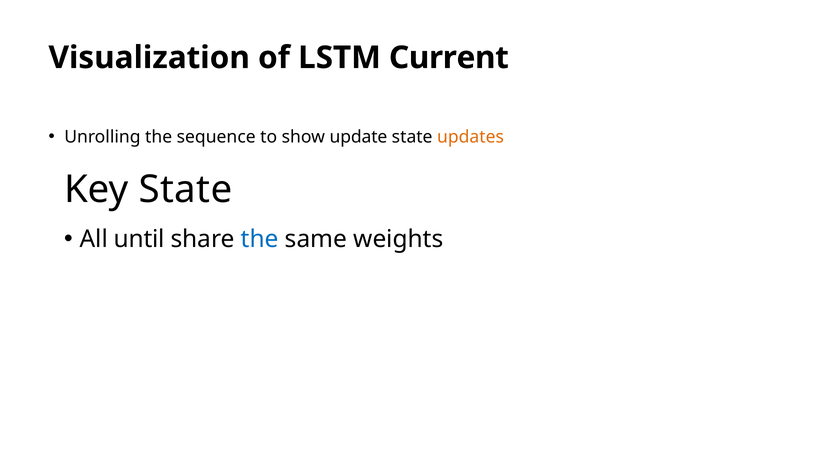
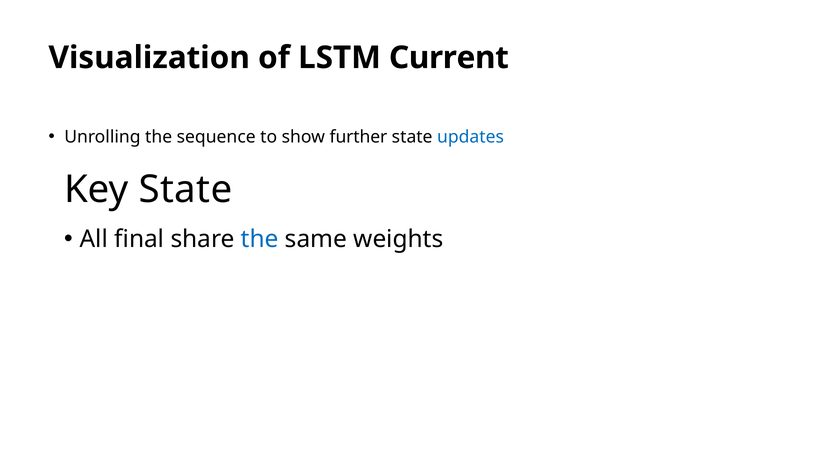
update: update -> further
updates colour: orange -> blue
until: until -> final
